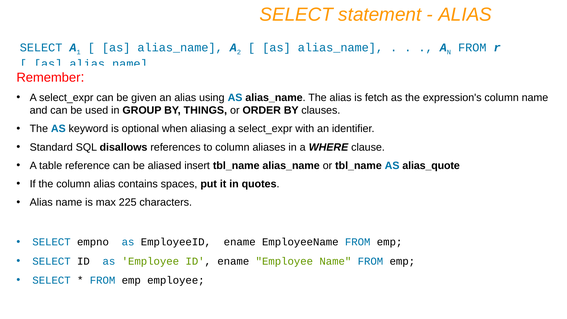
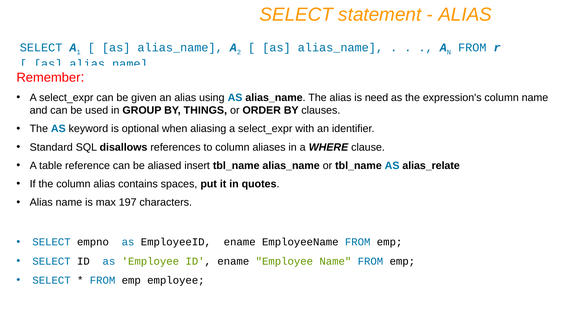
fetch: fetch -> need
alias_quote: alias_quote -> alias_relate
225: 225 -> 197
